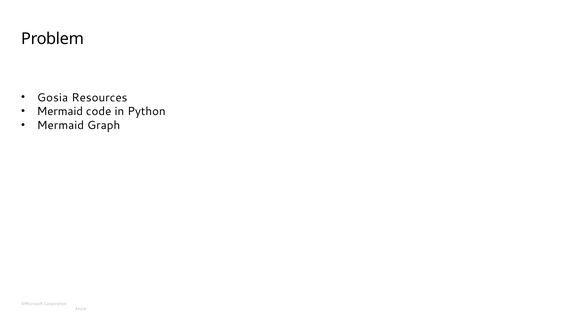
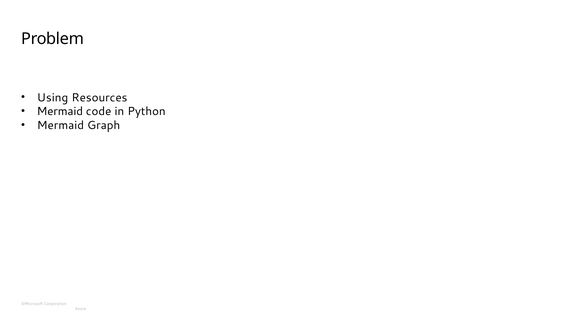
Gosia: Gosia -> Using
